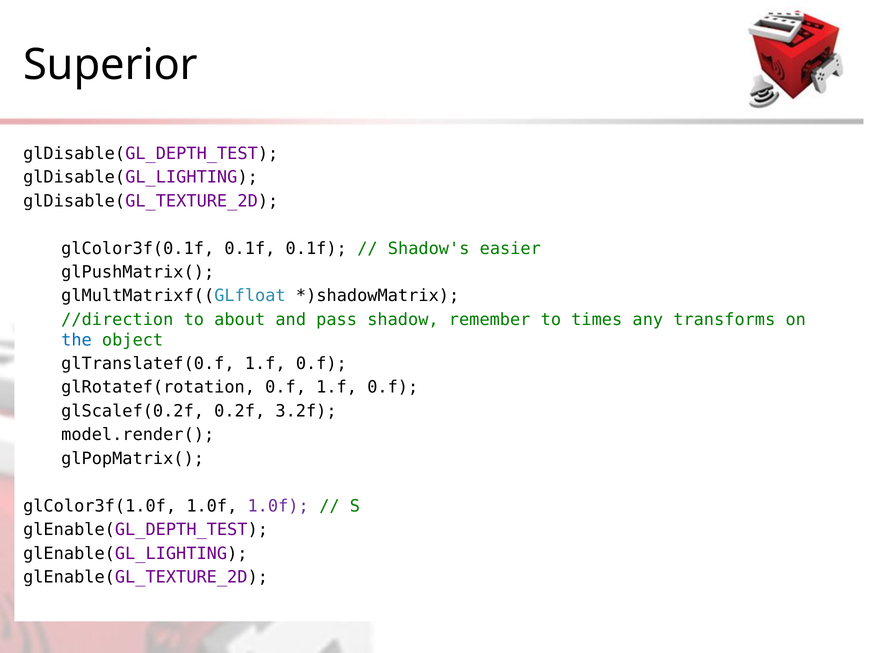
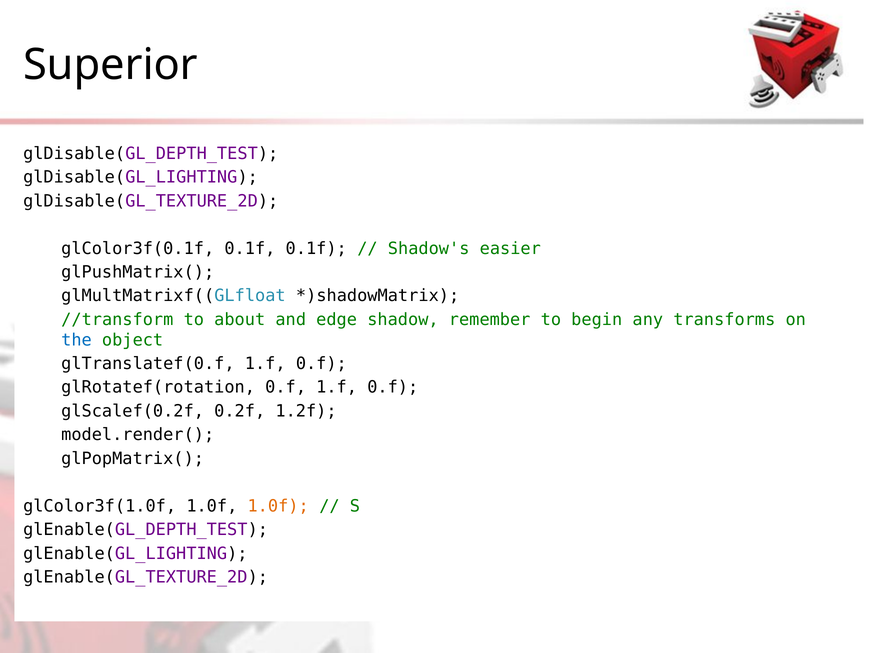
//direction: //direction -> //transform
pass: pass -> edge
times: times -> begin
3.2f: 3.2f -> 1.2f
1.0f at (278, 506) colour: purple -> orange
